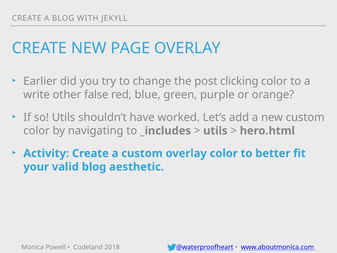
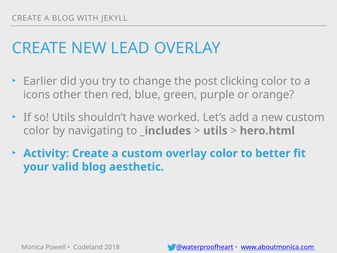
PAGE: PAGE -> LEAD
write: write -> icons
false: false -> then
